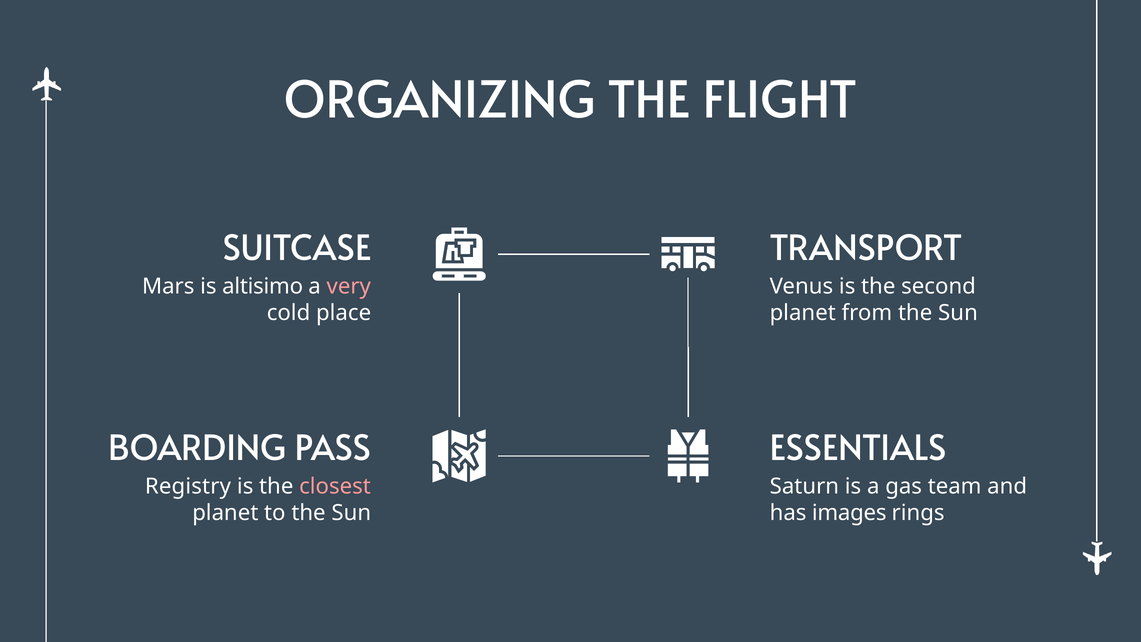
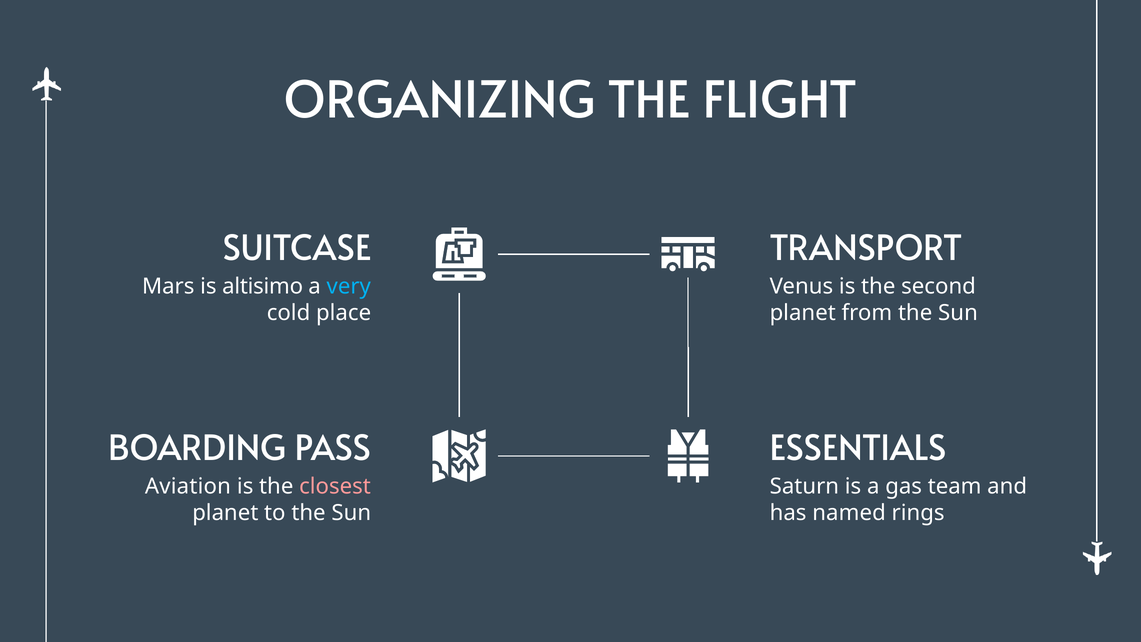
very colour: pink -> light blue
Registry: Registry -> Aviation
images: images -> named
